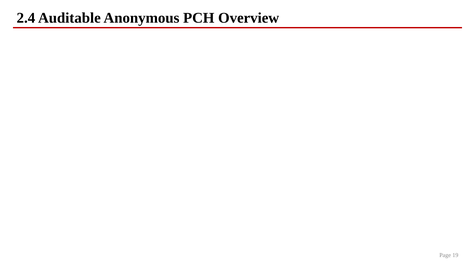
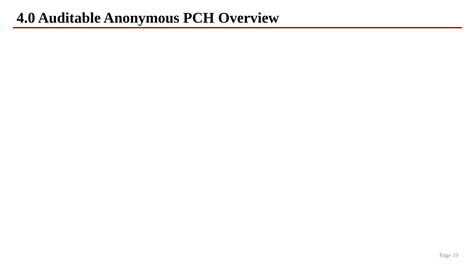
2.4: 2.4 -> 4.0
